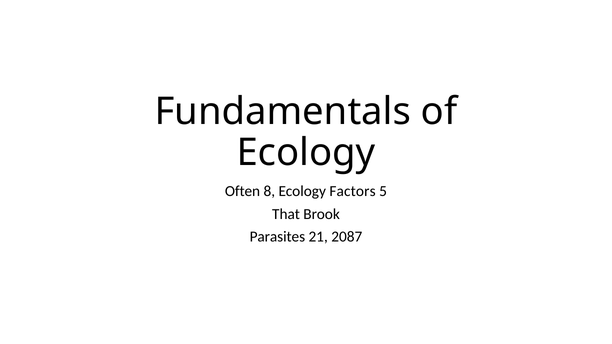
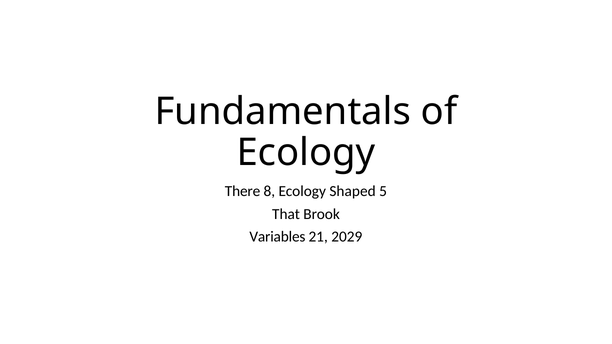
Often: Often -> There
Factors: Factors -> Shaped
Parasites: Parasites -> Variables
2087: 2087 -> 2029
